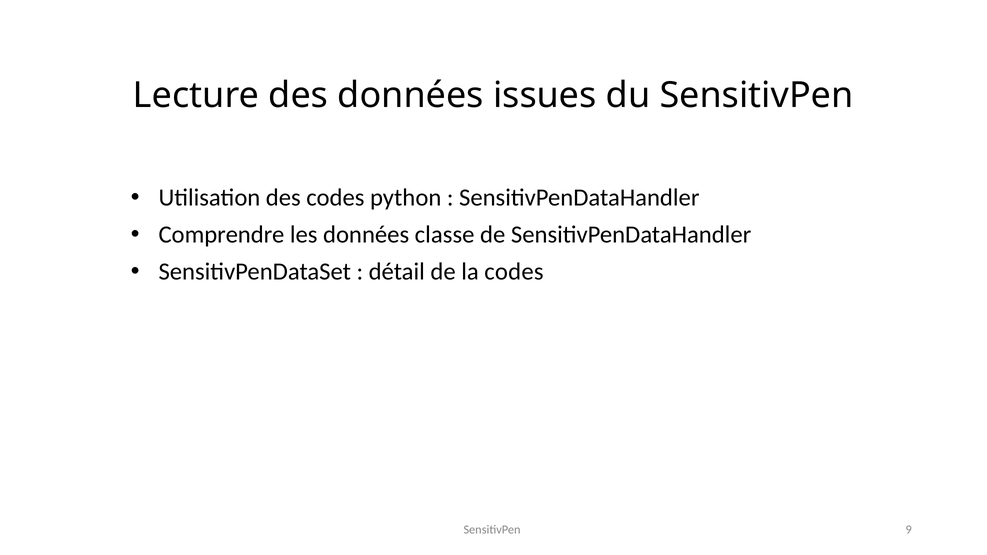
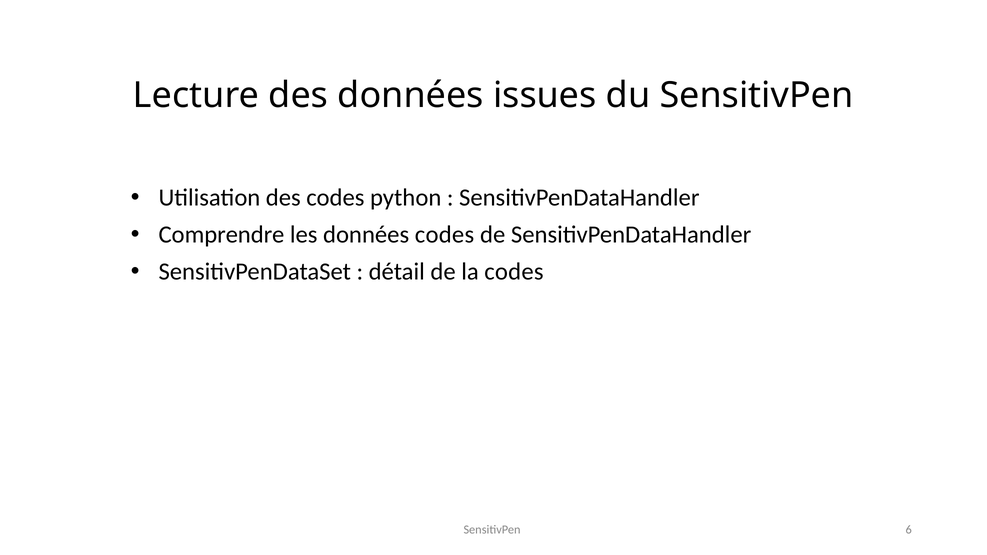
données classe: classe -> codes
9: 9 -> 6
